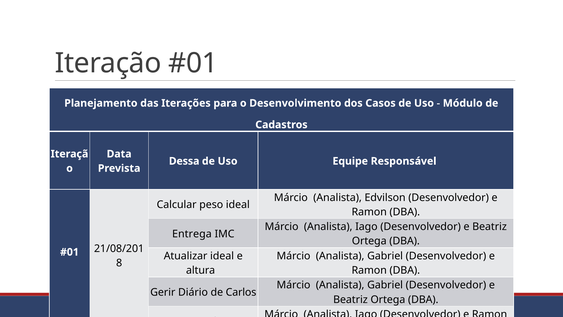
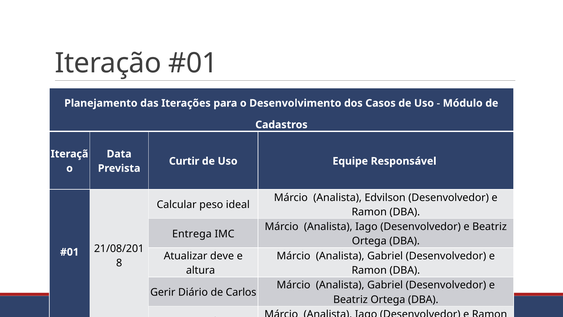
Dessa: Dessa -> Curtir
Atualizar ideal: ideal -> deve
